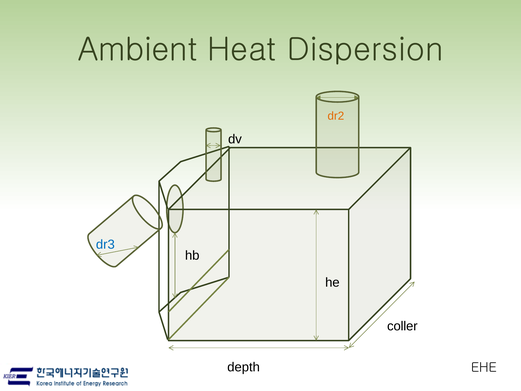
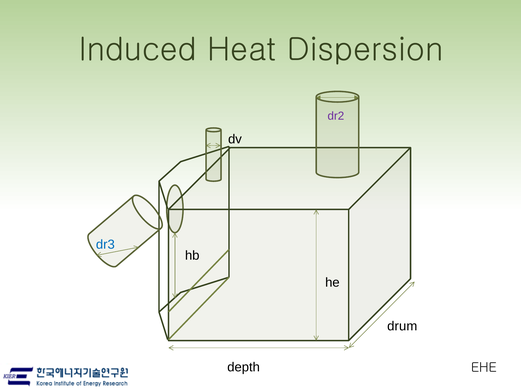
Ambient: Ambient -> Induced
dr2 colour: orange -> purple
coller: coller -> drum
